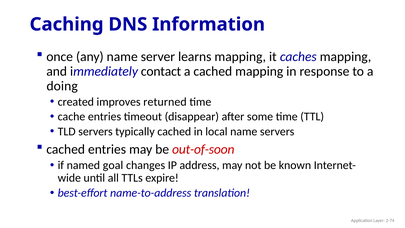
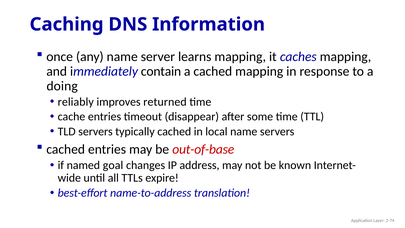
contact: contact -> contain
created: created -> reliably
out-of-soon: out-of-soon -> out-of-base
